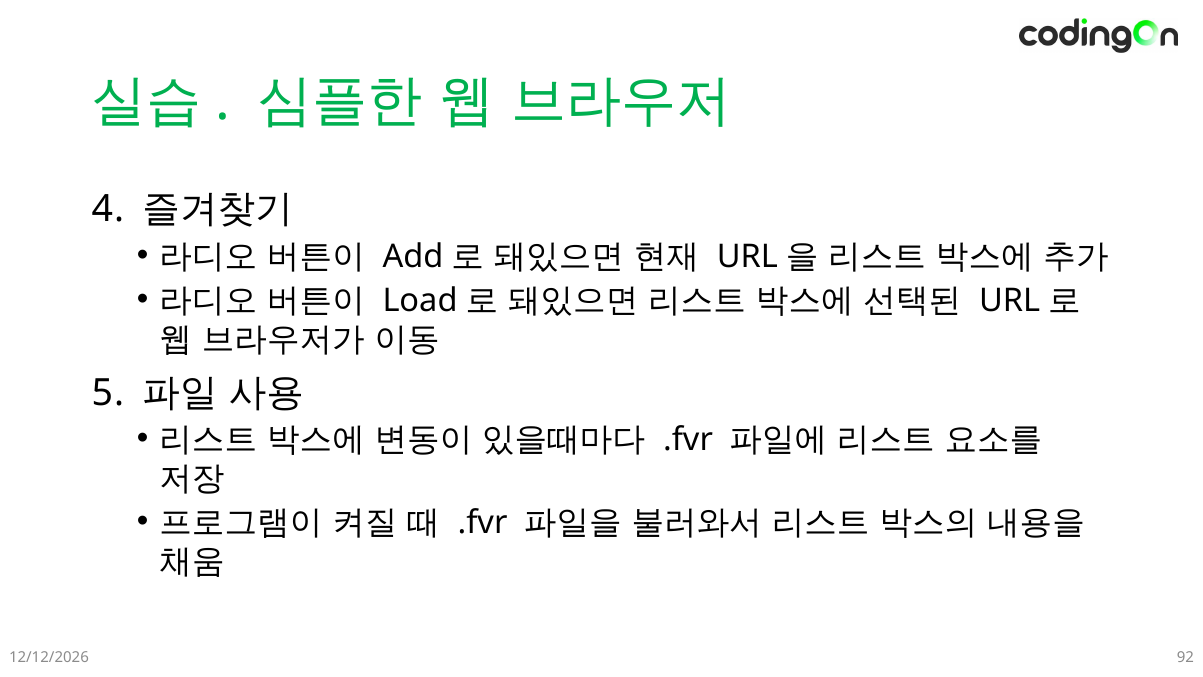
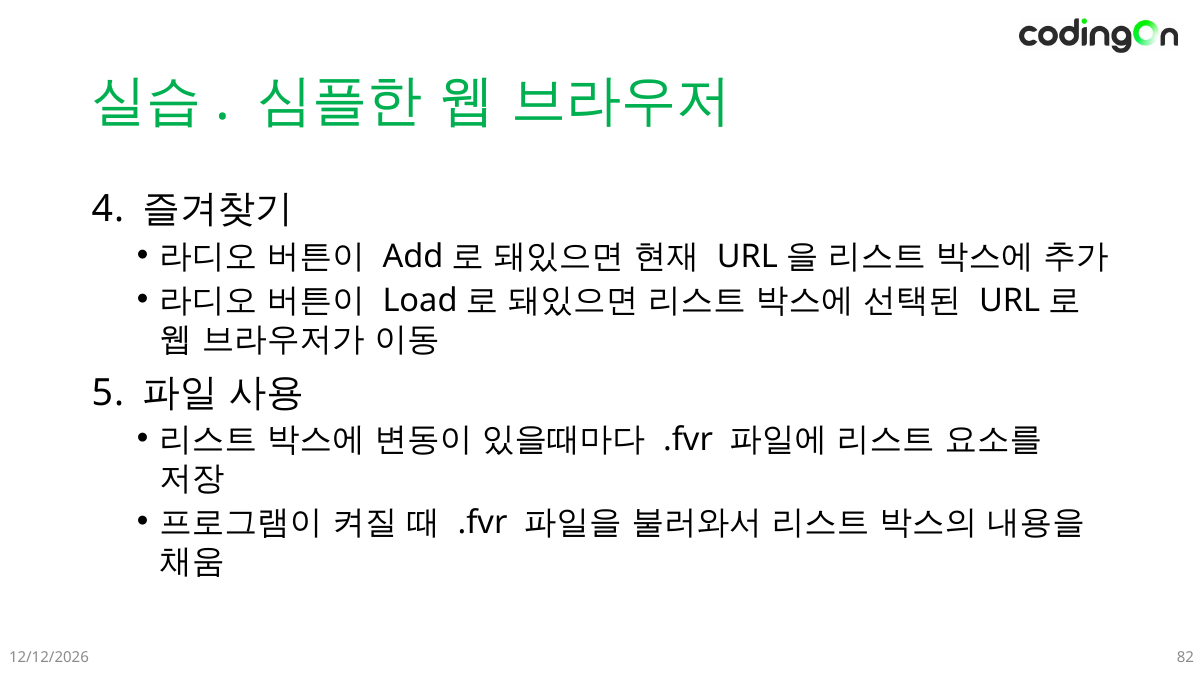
92: 92 -> 82
